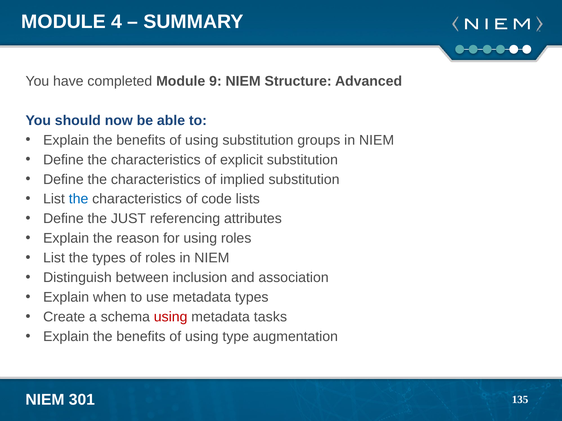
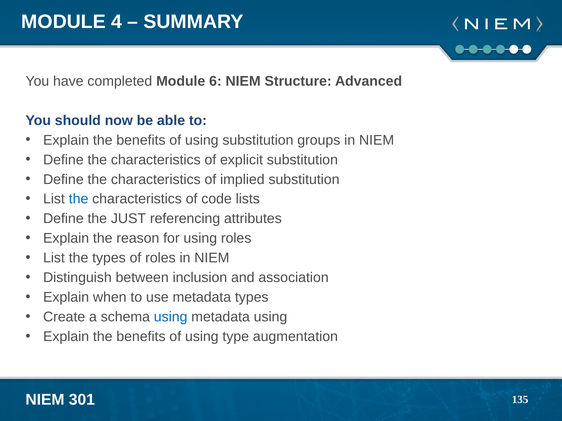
9: 9 -> 6
using at (171, 317) colour: red -> blue
metadata tasks: tasks -> using
